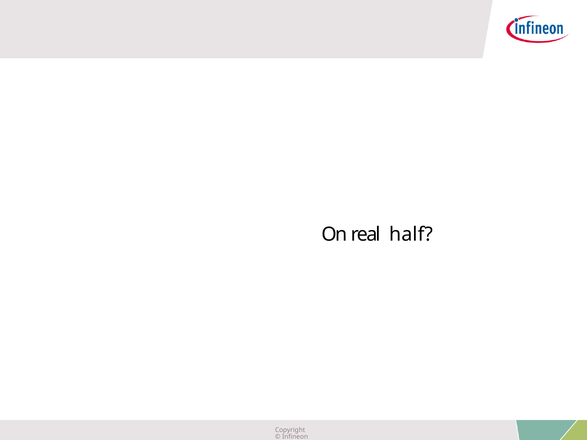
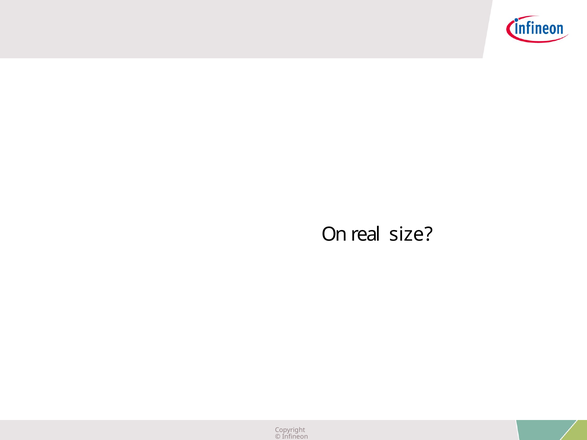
half: half -> size
